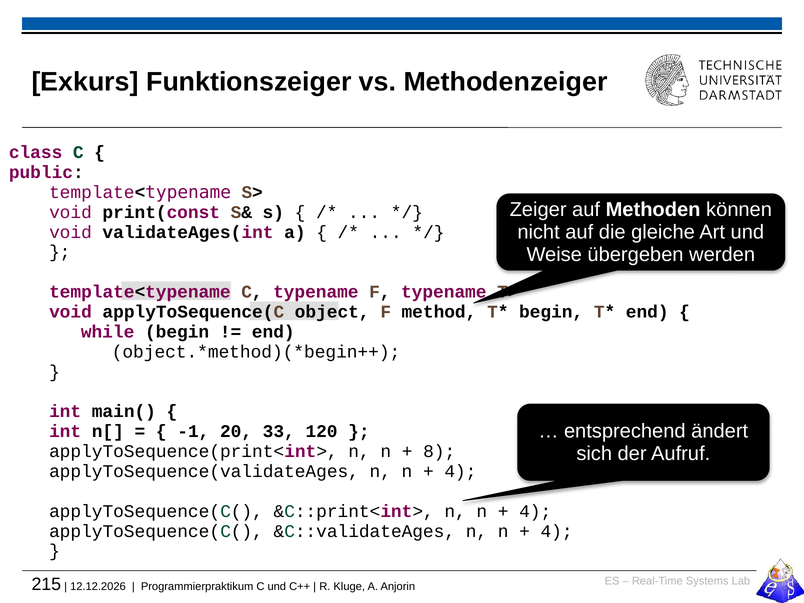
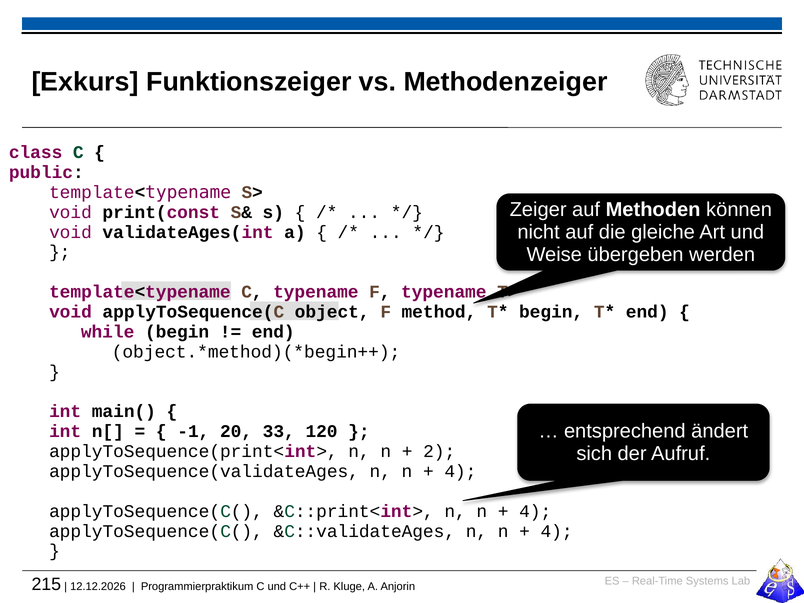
8: 8 -> 2
